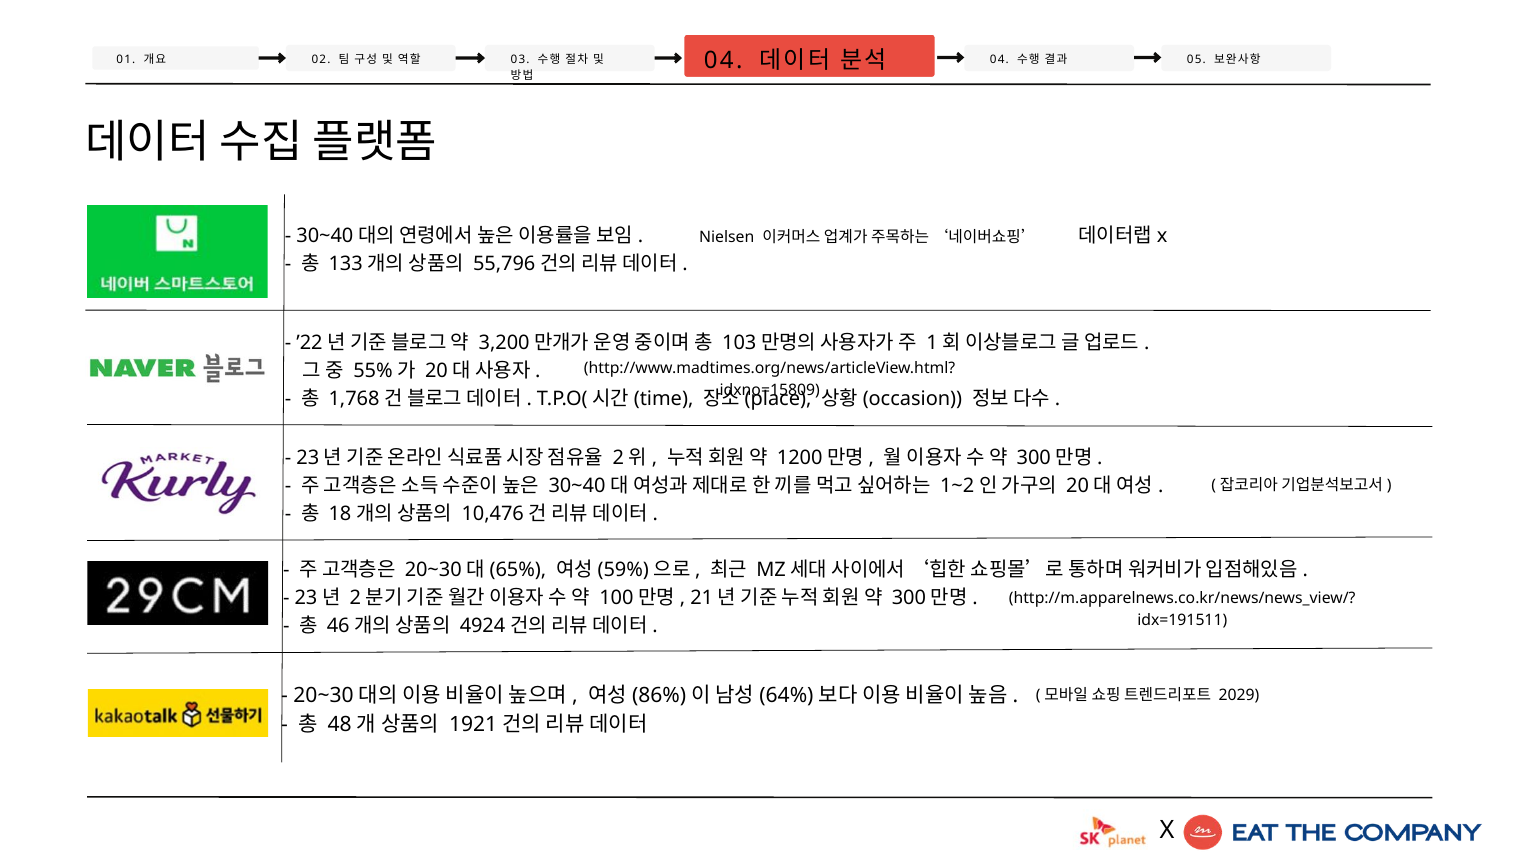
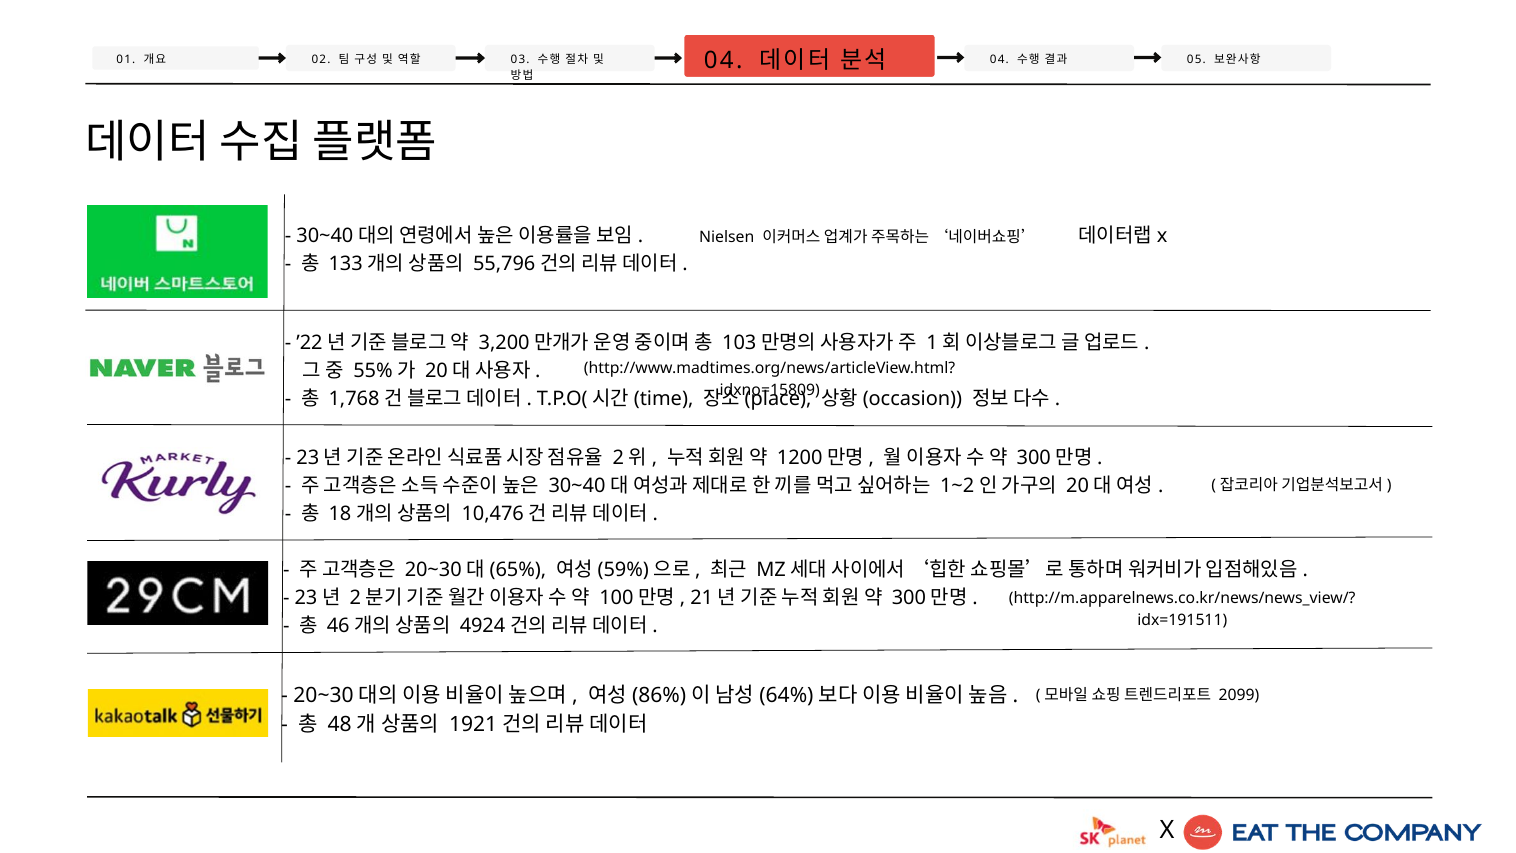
2029: 2029 -> 2099
